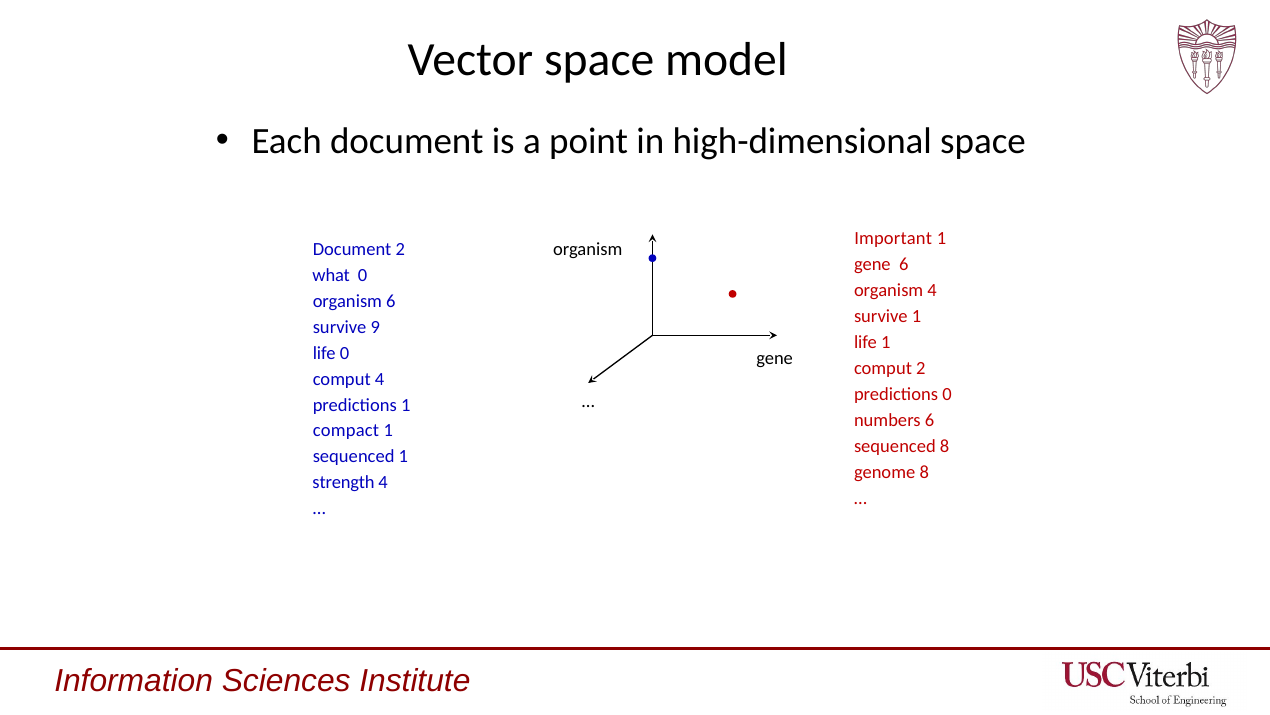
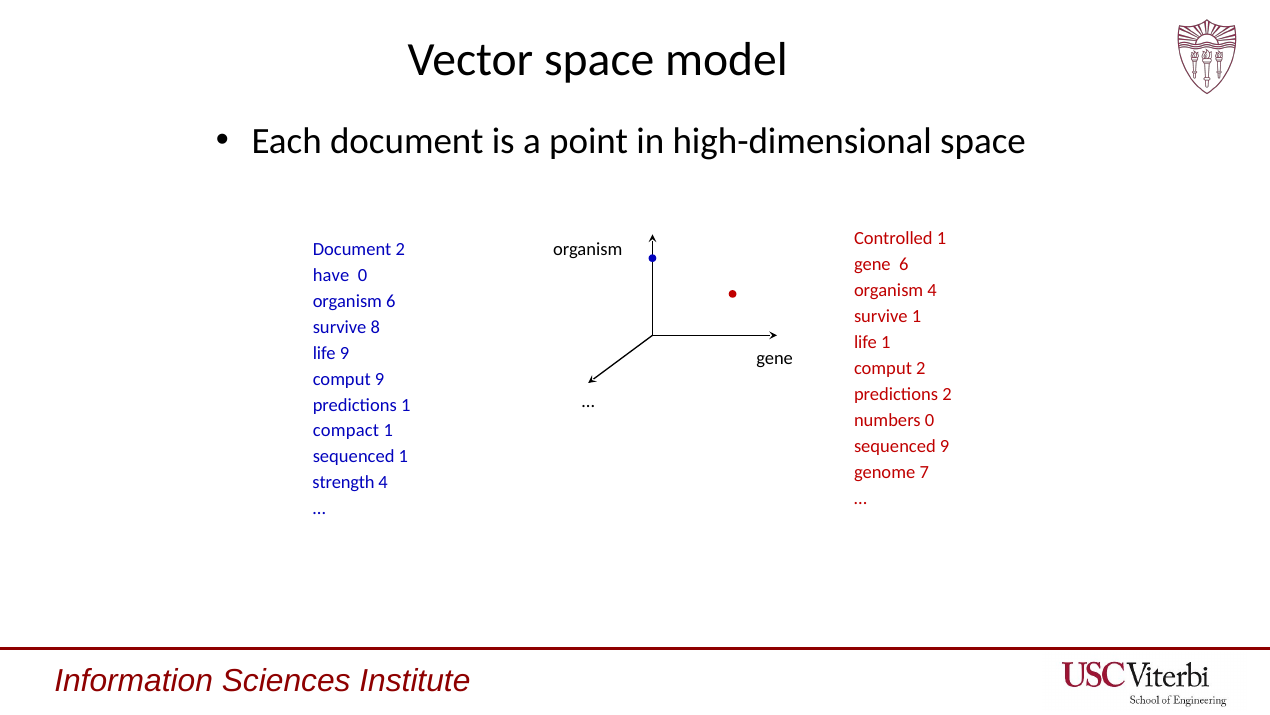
Important: Important -> Controlled
what: what -> have
9: 9 -> 8
life 0: 0 -> 9
comput 4: 4 -> 9
predictions 0: 0 -> 2
numbers 6: 6 -> 0
sequenced 8: 8 -> 9
genome 8: 8 -> 7
